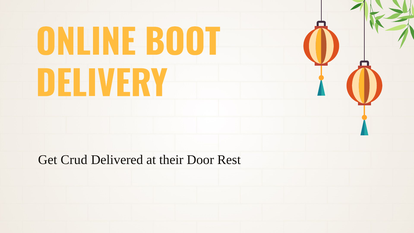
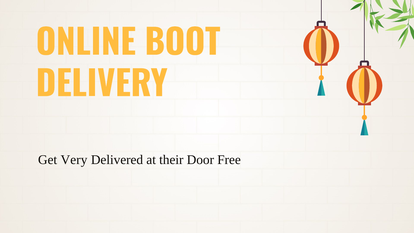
Crud: Crud -> Very
Rest: Rest -> Free
